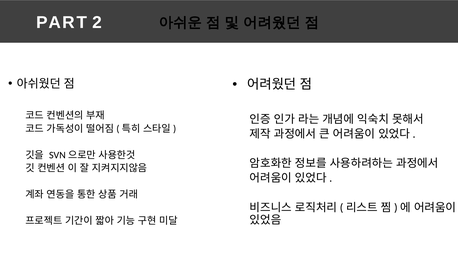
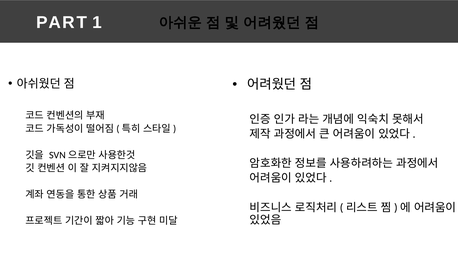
2: 2 -> 1
